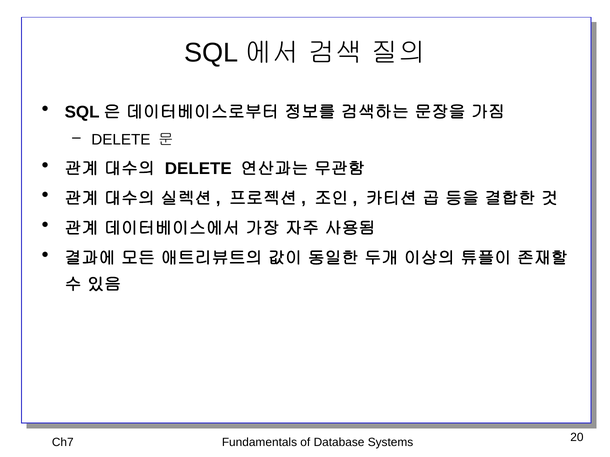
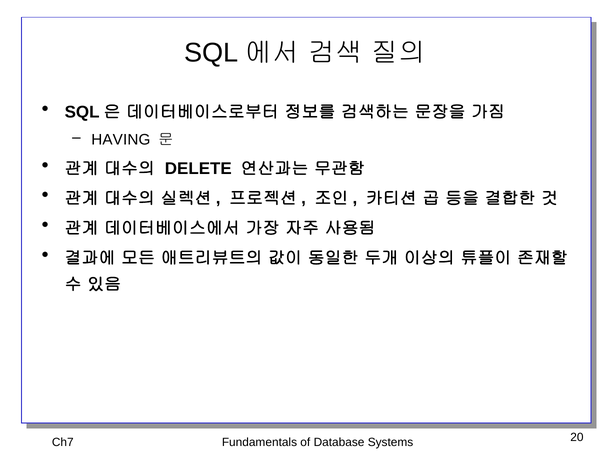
DELETE at (121, 140): DELETE -> HAVING
